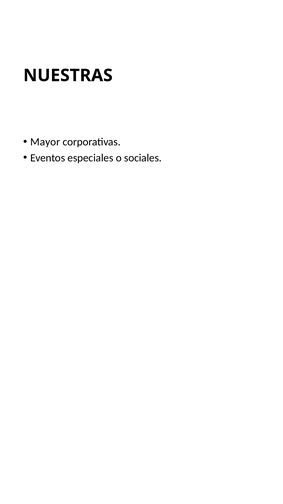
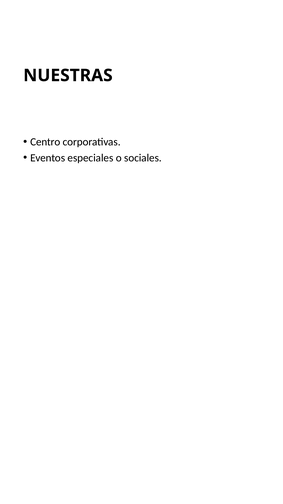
Mayor: Mayor -> Centro
